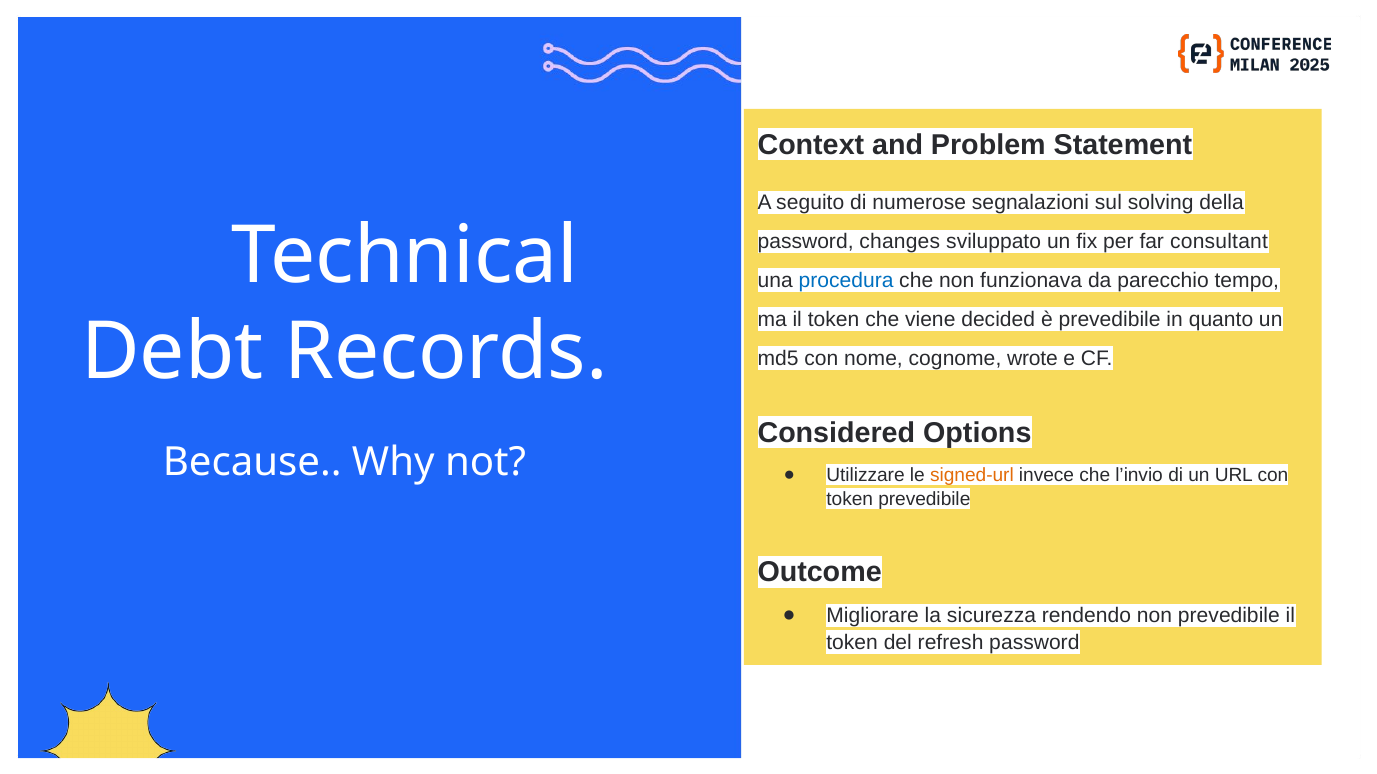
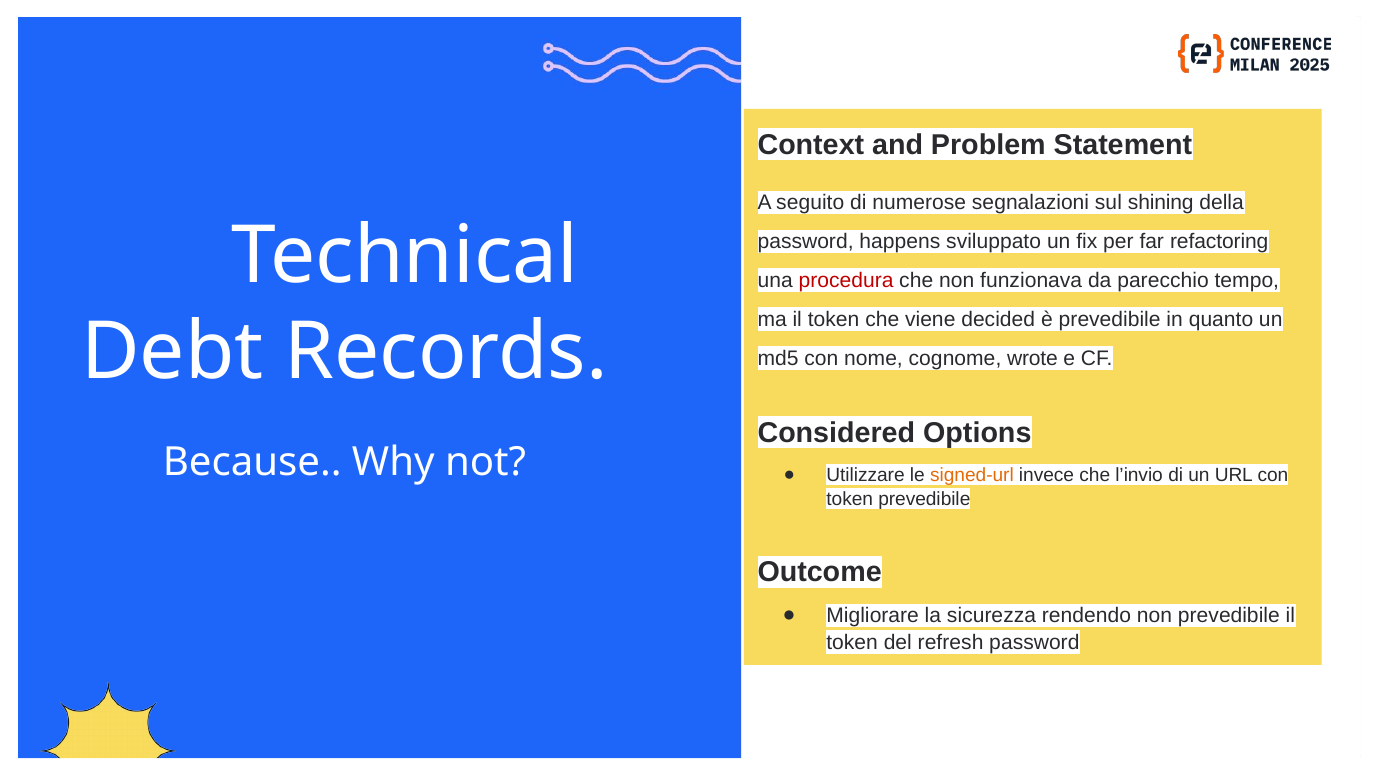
solving: solving -> shining
changes: changes -> happens
consultant: consultant -> refactoring
procedura colour: blue -> red
